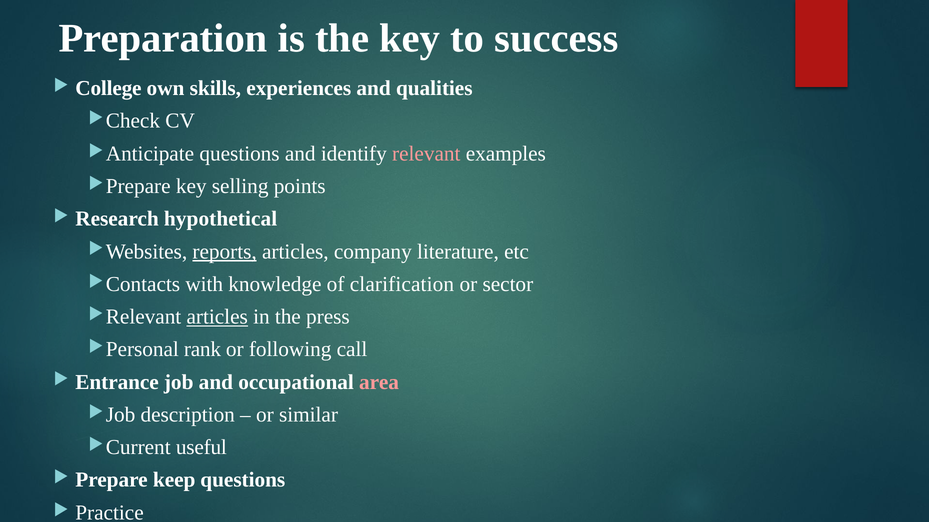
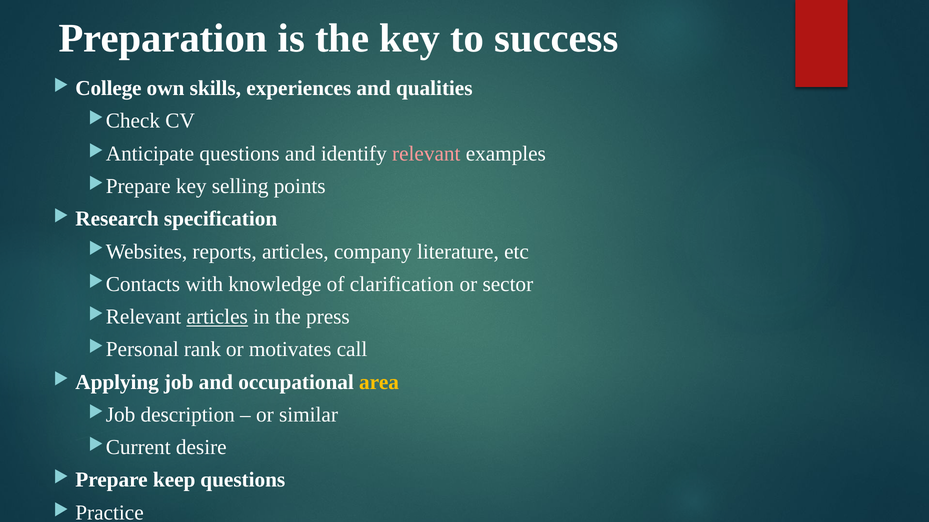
hypothetical: hypothetical -> specification
reports underline: present -> none
following: following -> motivates
Entrance: Entrance -> Applying
area colour: pink -> yellow
useful: useful -> desire
